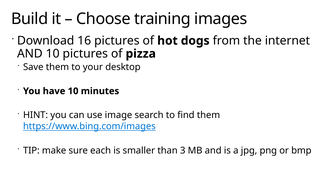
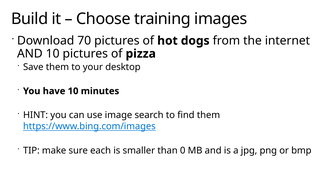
16: 16 -> 70
3: 3 -> 0
